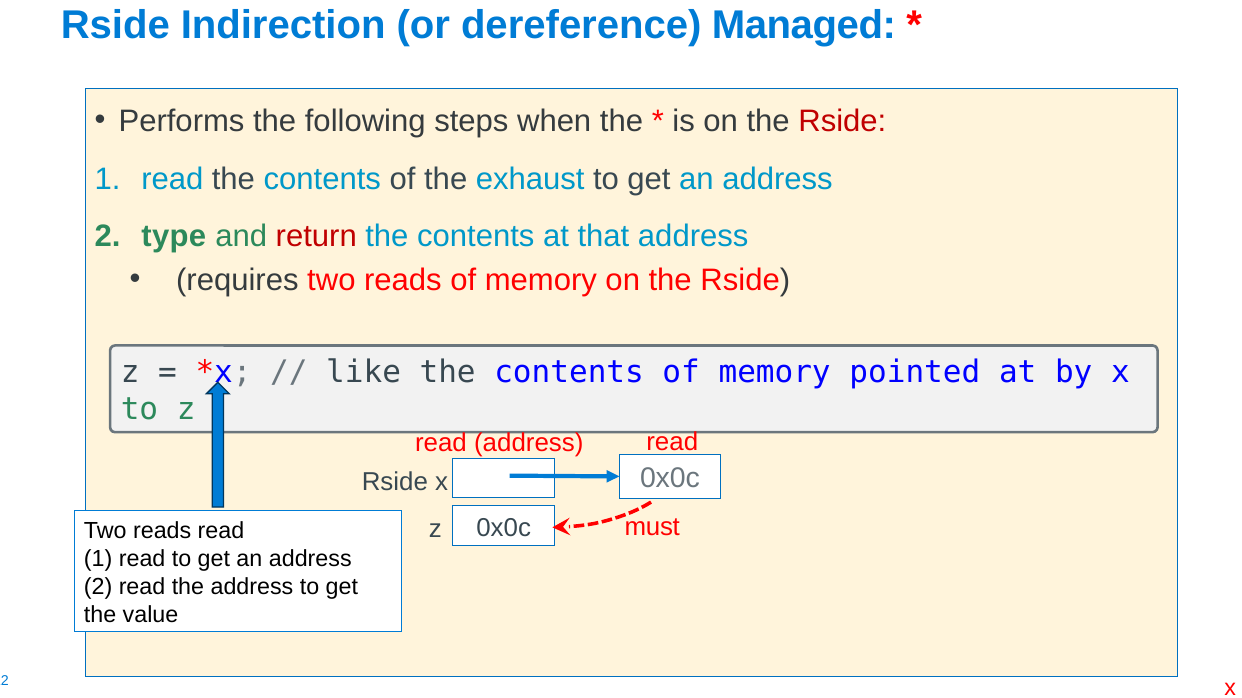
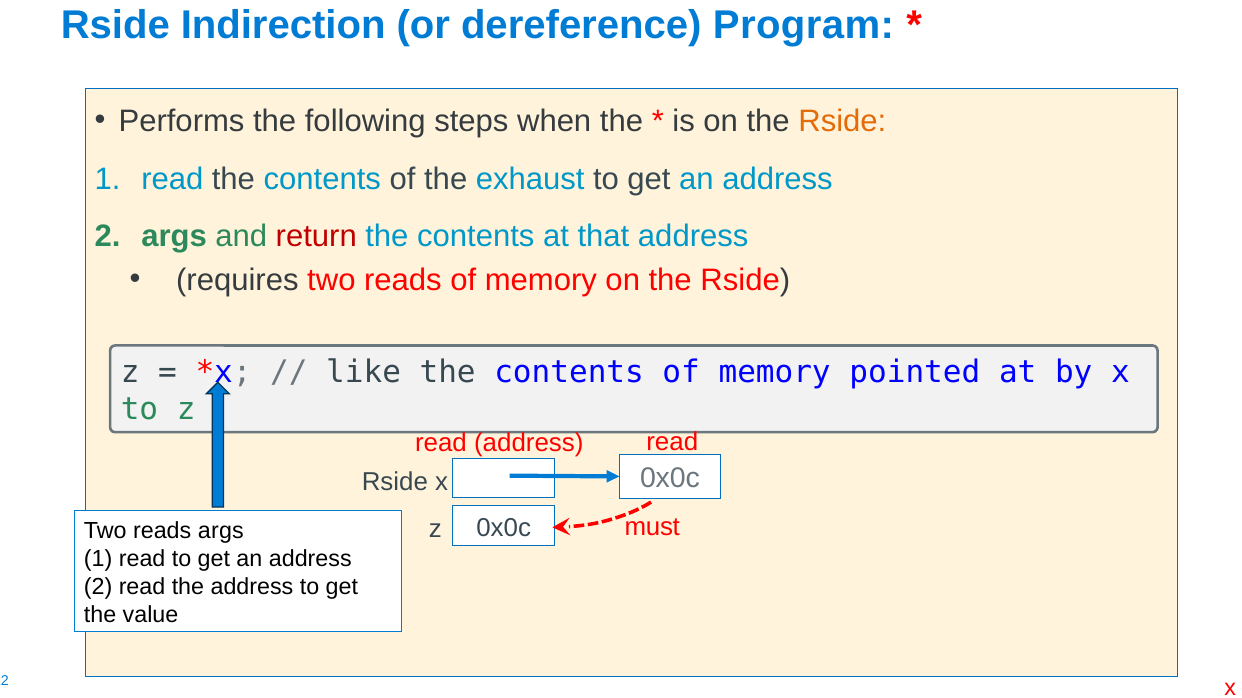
Managed: Managed -> Program
Rside at (842, 122) colour: red -> orange
2 type: type -> args
reads read: read -> args
